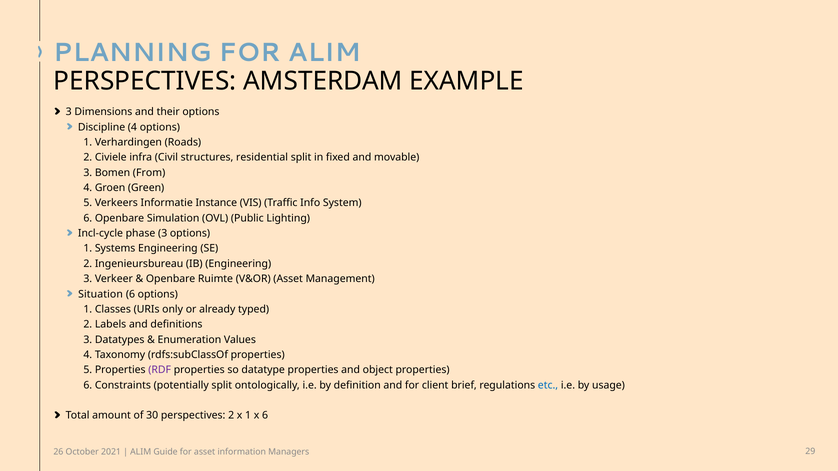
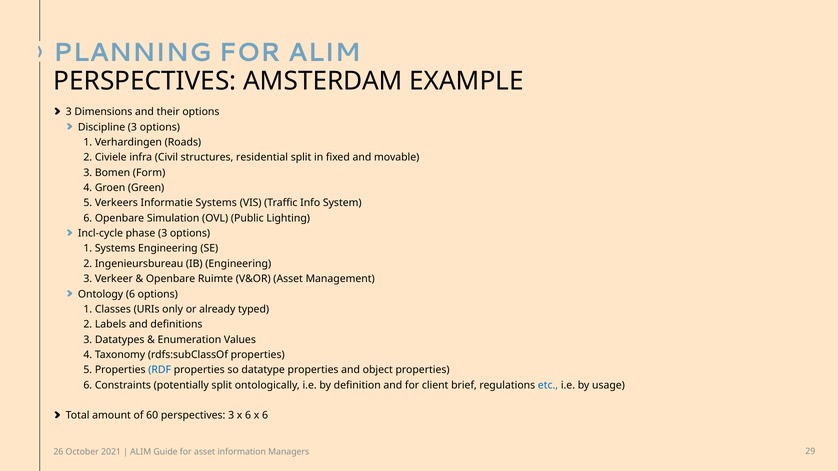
Discipline 4: 4 -> 3
From: From -> Form
Informatie Instance: Instance -> Systems
Situation: Situation -> Ontology
RDF colour: purple -> blue
30: 30 -> 60
perspectives 2: 2 -> 3
1 at (248, 416): 1 -> 6
